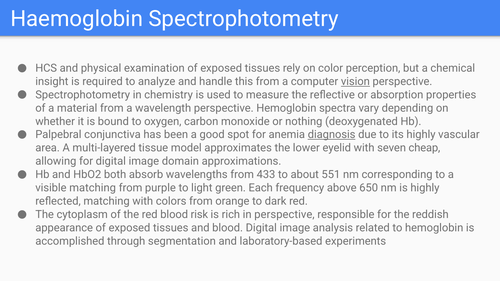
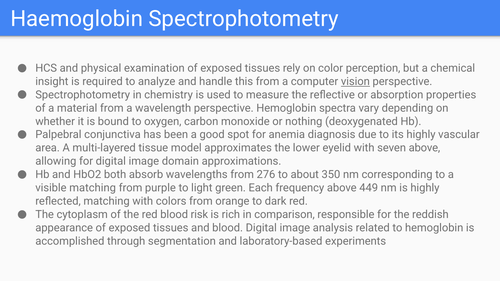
diagnosis underline: present -> none
seven cheap: cheap -> above
433: 433 -> 276
551: 551 -> 350
650: 650 -> 449
in perspective: perspective -> comparison
